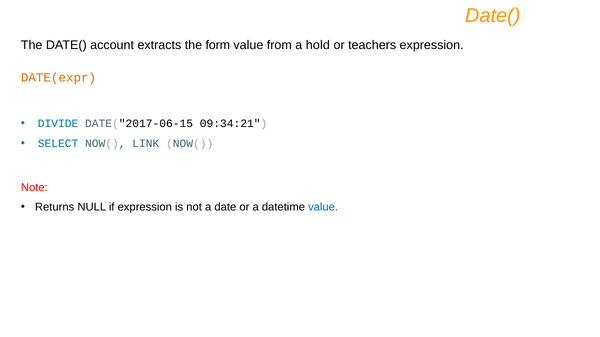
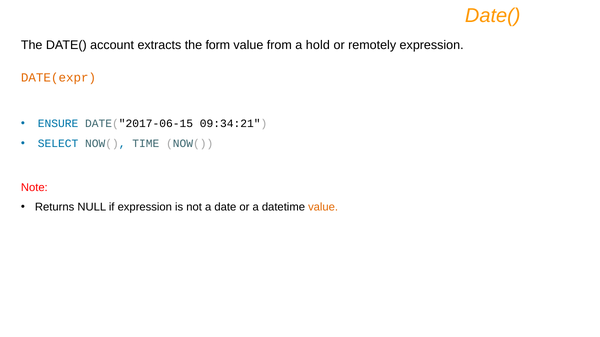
teachers: teachers -> remotely
DIVIDE: DIVIDE -> ENSURE
LINK: LINK -> TIME
value at (323, 207) colour: blue -> orange
